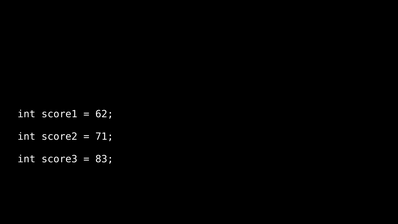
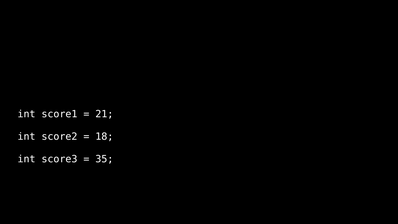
62: 62 -> 21
71: 71 -> 18
83: 83 -> 35
